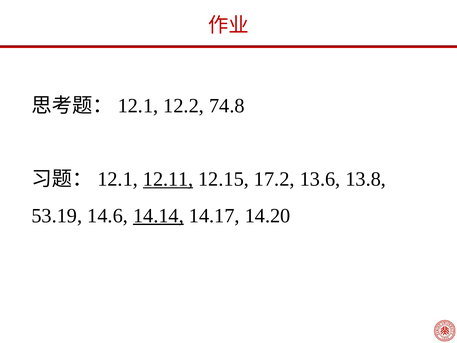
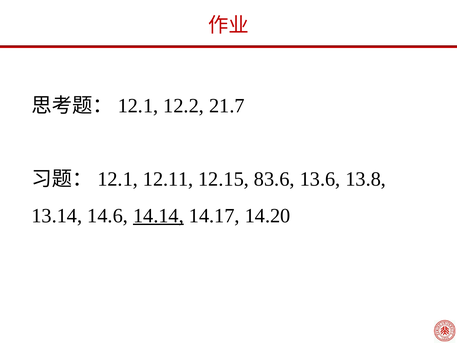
74.8: 74.8 -> 21.7
12.11 underline: present -> none
17.2: 17.2 -> 83.6
53.19: 53.19 -> 13.14
